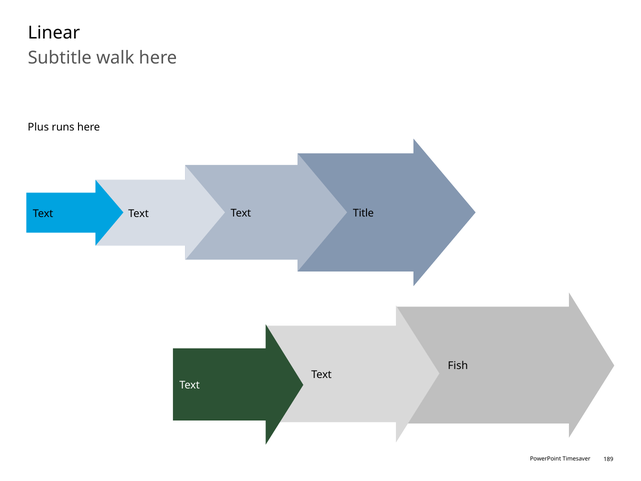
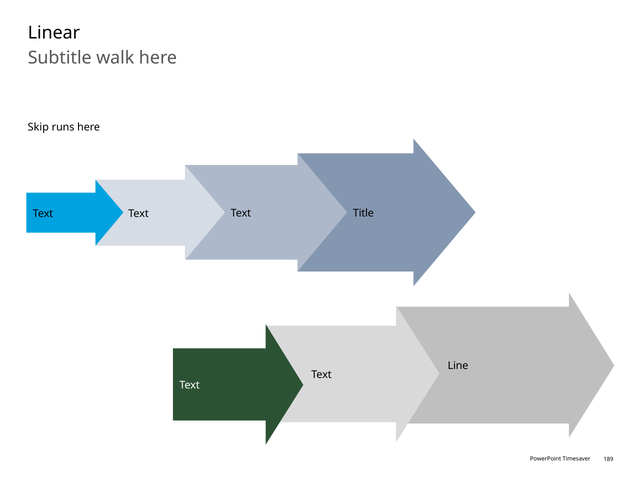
Plus: Plus -> Skip
Fish: Fish -> Line
